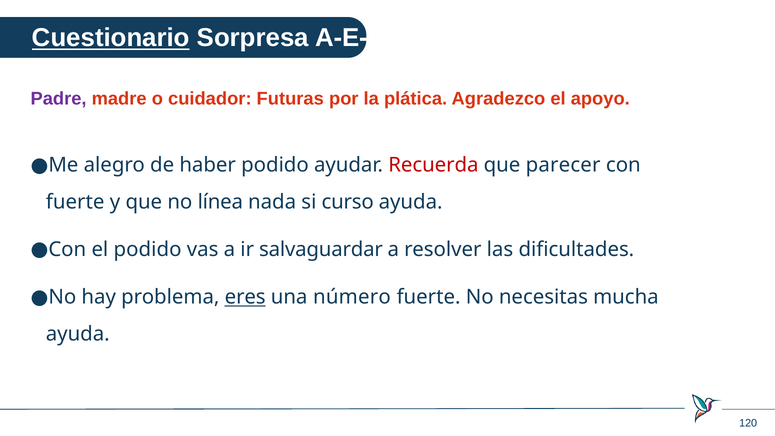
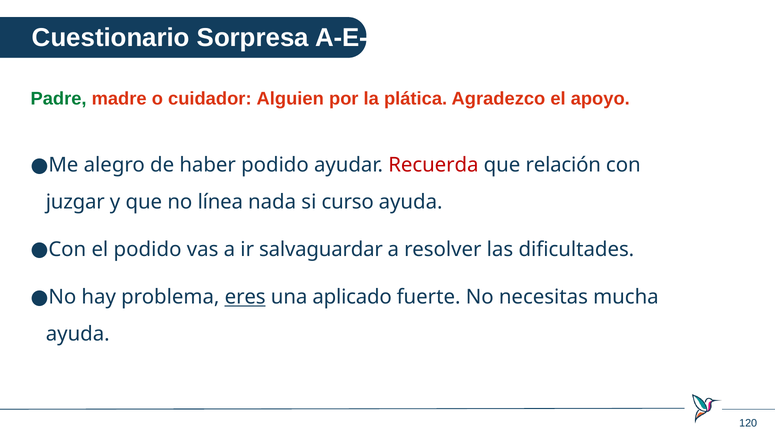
Cuestionario underline: present -> none
Padre colour: purple -> green
Futuras: Futuras -> Alguien
parecer: parecer -> relación
fuerte at (75, 202): fuerte -> juzgar
número: número -> aplicado
